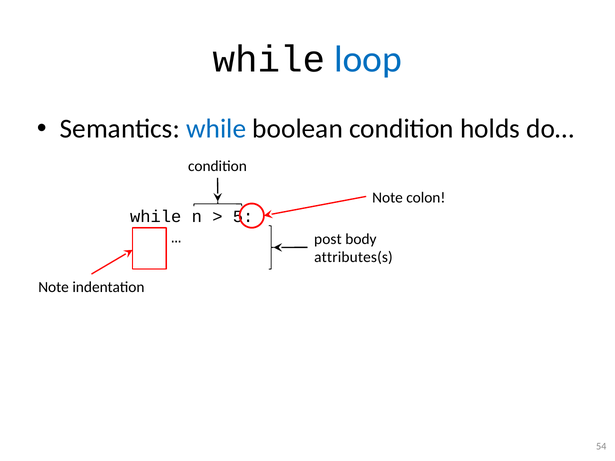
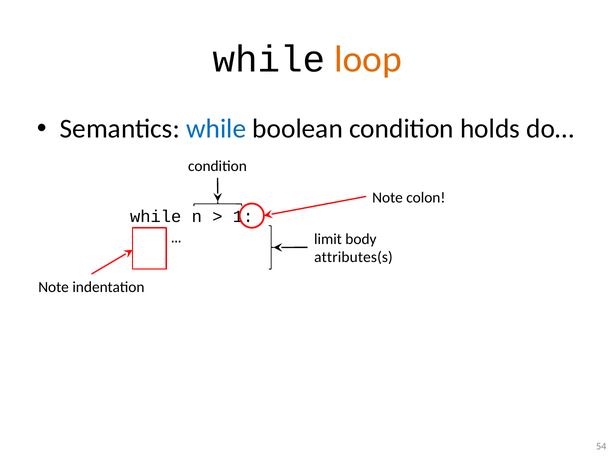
loop colour: blue -> orange
5: 5 -> 1
post: post -> limit
